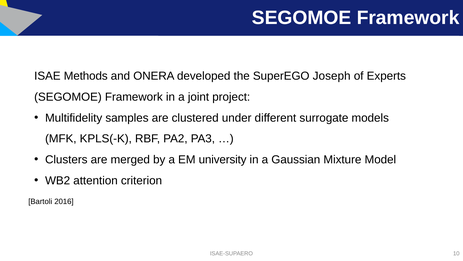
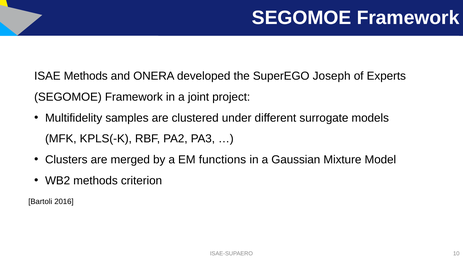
university: university -> functions
WB2 attention: attention -> methods
